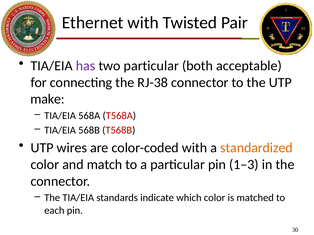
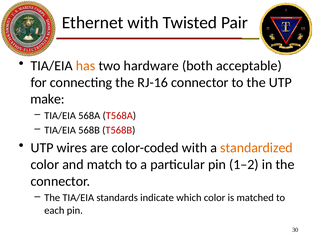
has colour: purple -> orange
two particular: particular -> hardware
RJ-38: RJ-38 -> RJ-16
1–3: 1–3 -> 1–2
